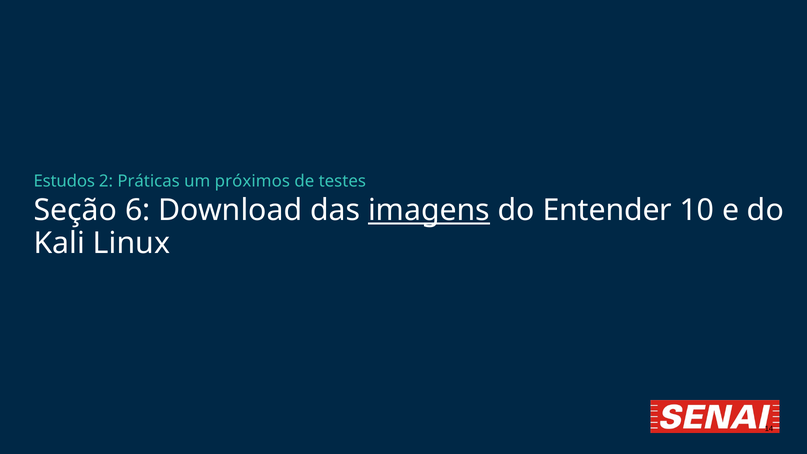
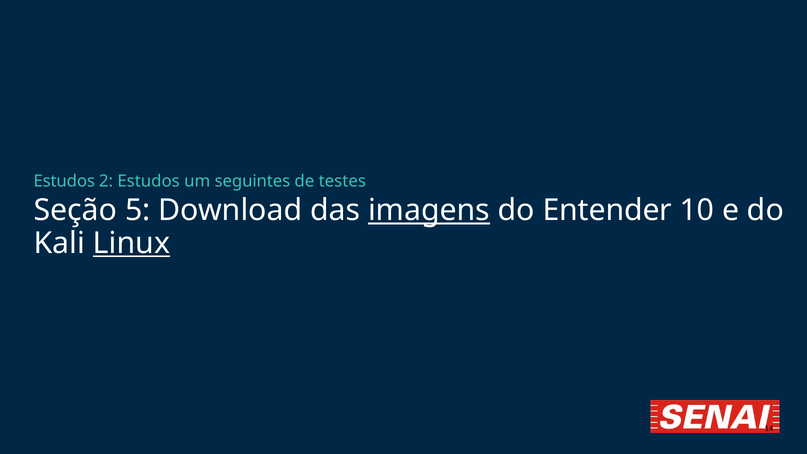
2 Práticas: Práticas -> Estudos
próximos: próximos -> seguintes
6: 6 -> 5
Linux underline: none -> present
